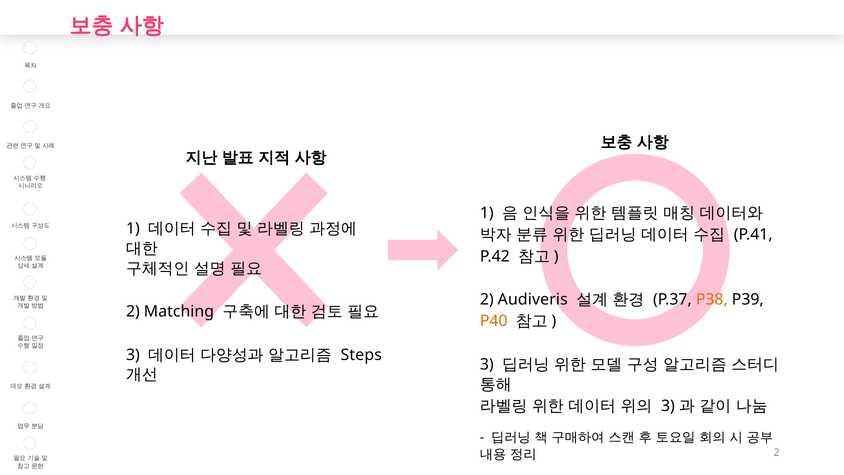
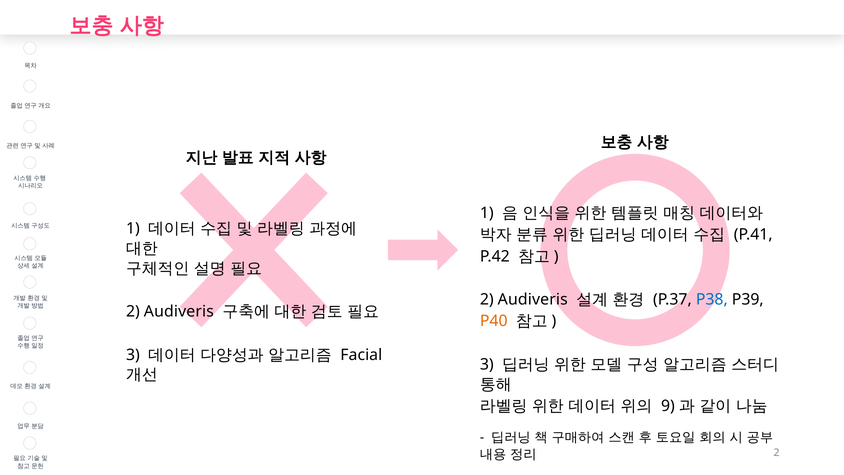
P38 colour: orange -> blue
Matching at (179, 311): Matching -> Audiveris
Steps: Steps -> Facial
3 at (668, 406): 3 -> 9
